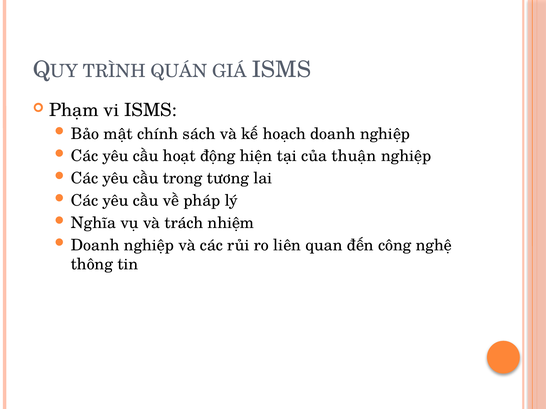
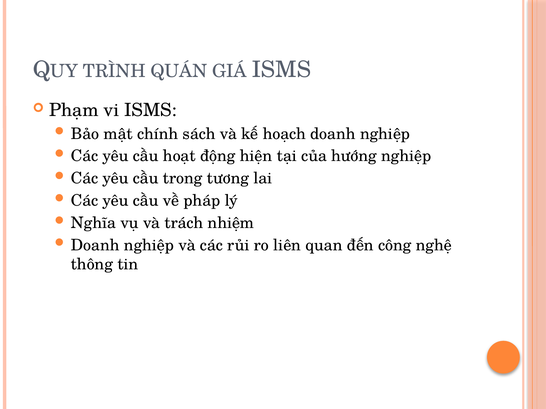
thuận: thuận -> hướng
